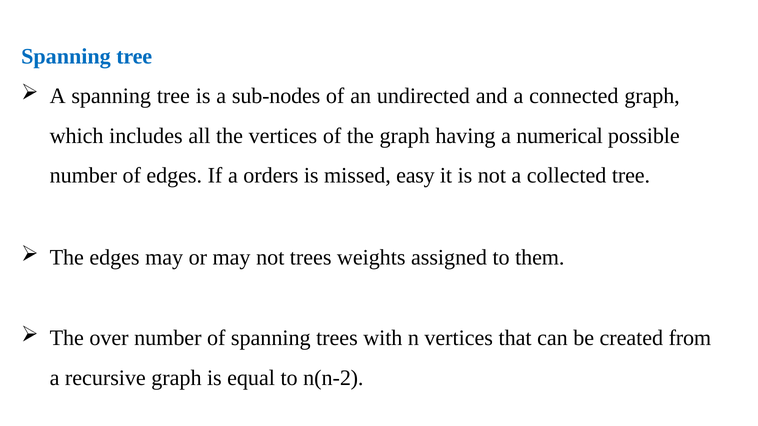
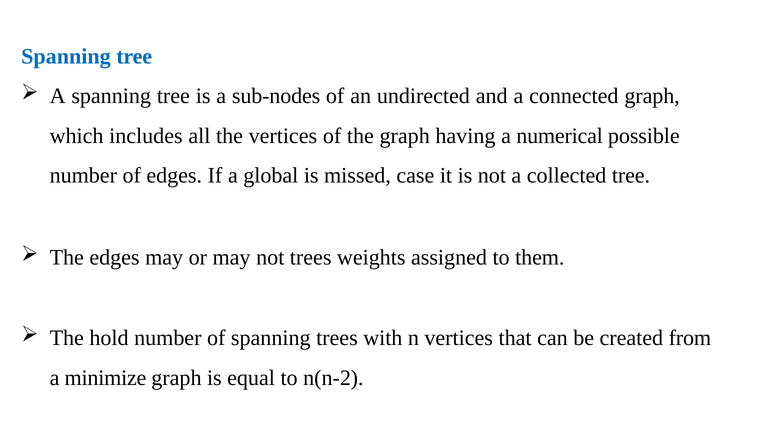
orders: orders -> global
easy: easy -> case
over: over -> hold
recursive: recursive -> minimize
